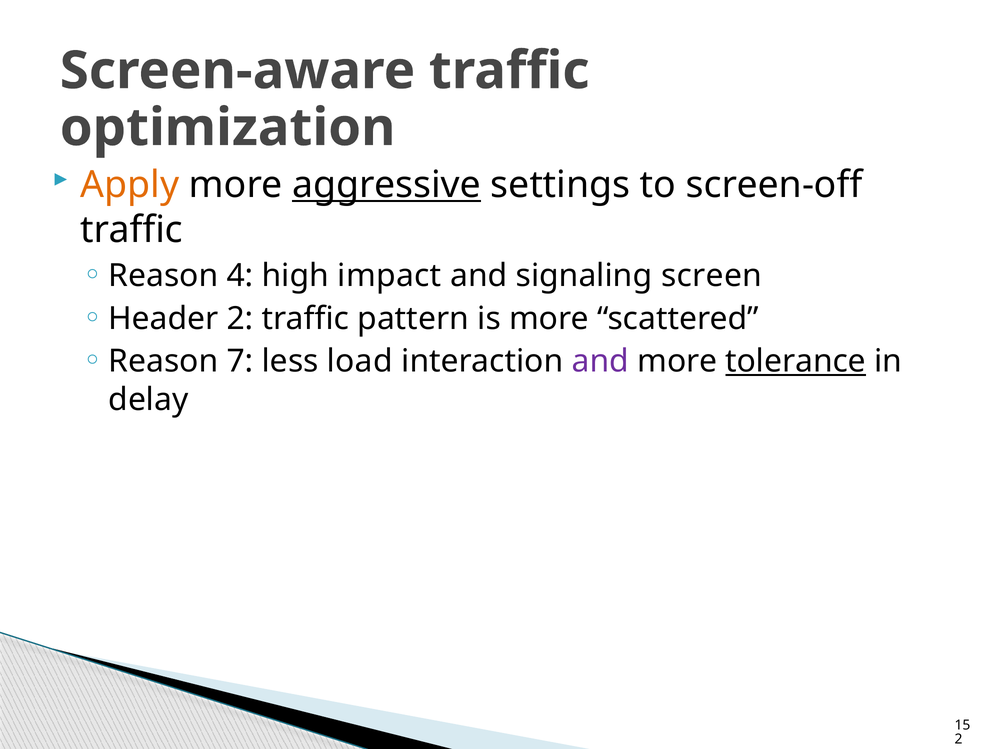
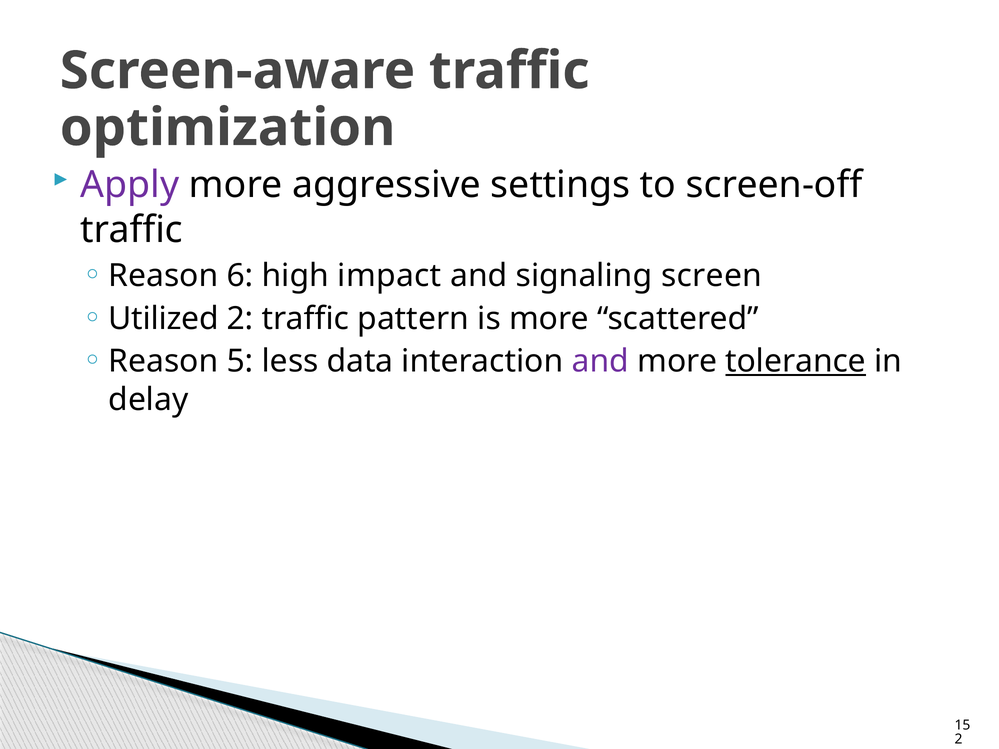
Apply colour: orange -> purple
aggressive underline: present -> none
4: 4 -> 6
Header: Header -> Utilized
7: 7 -> 5
load: load -> data
